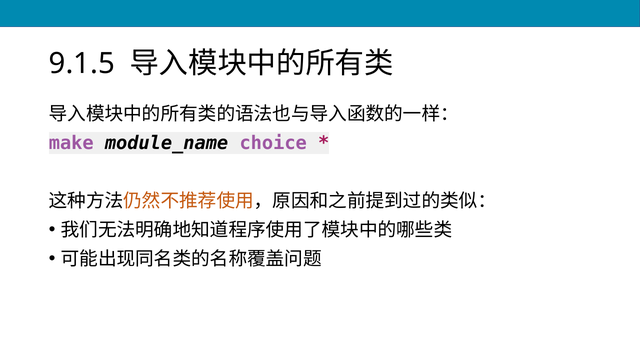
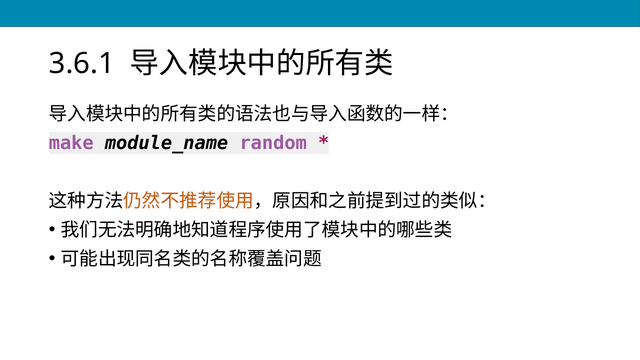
9.1.5: 9.1.5 -> 3.6.1
choice: choice -> random
